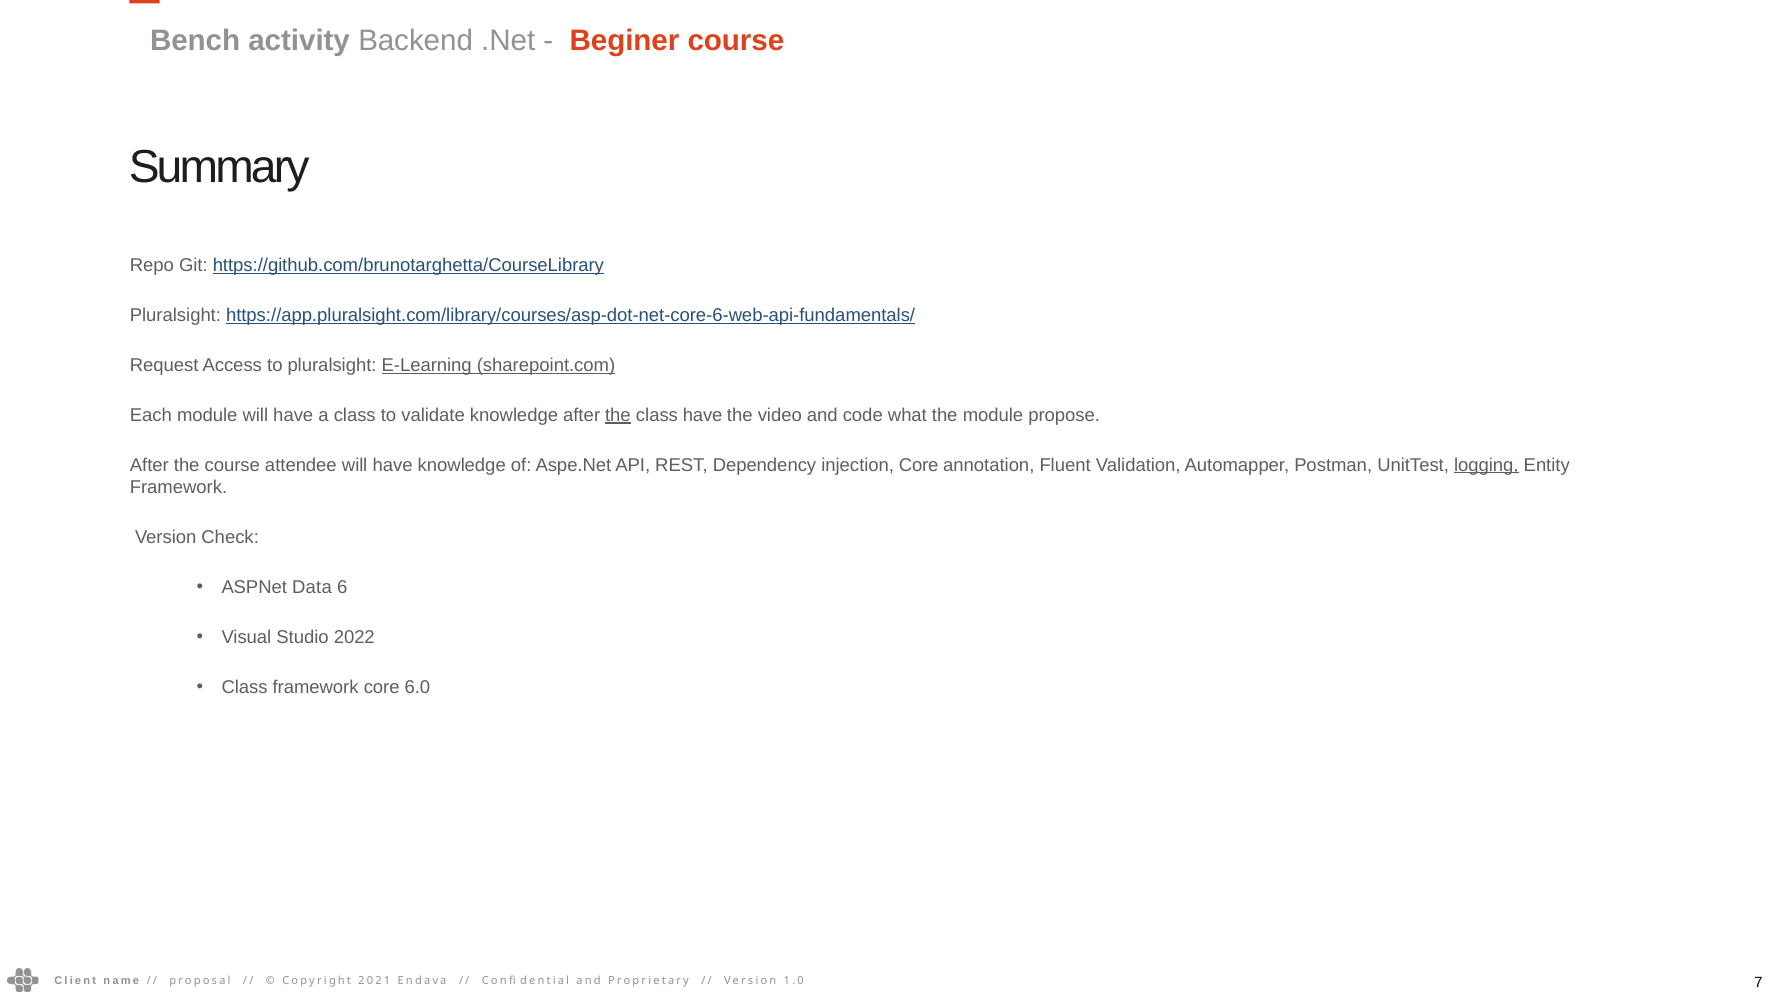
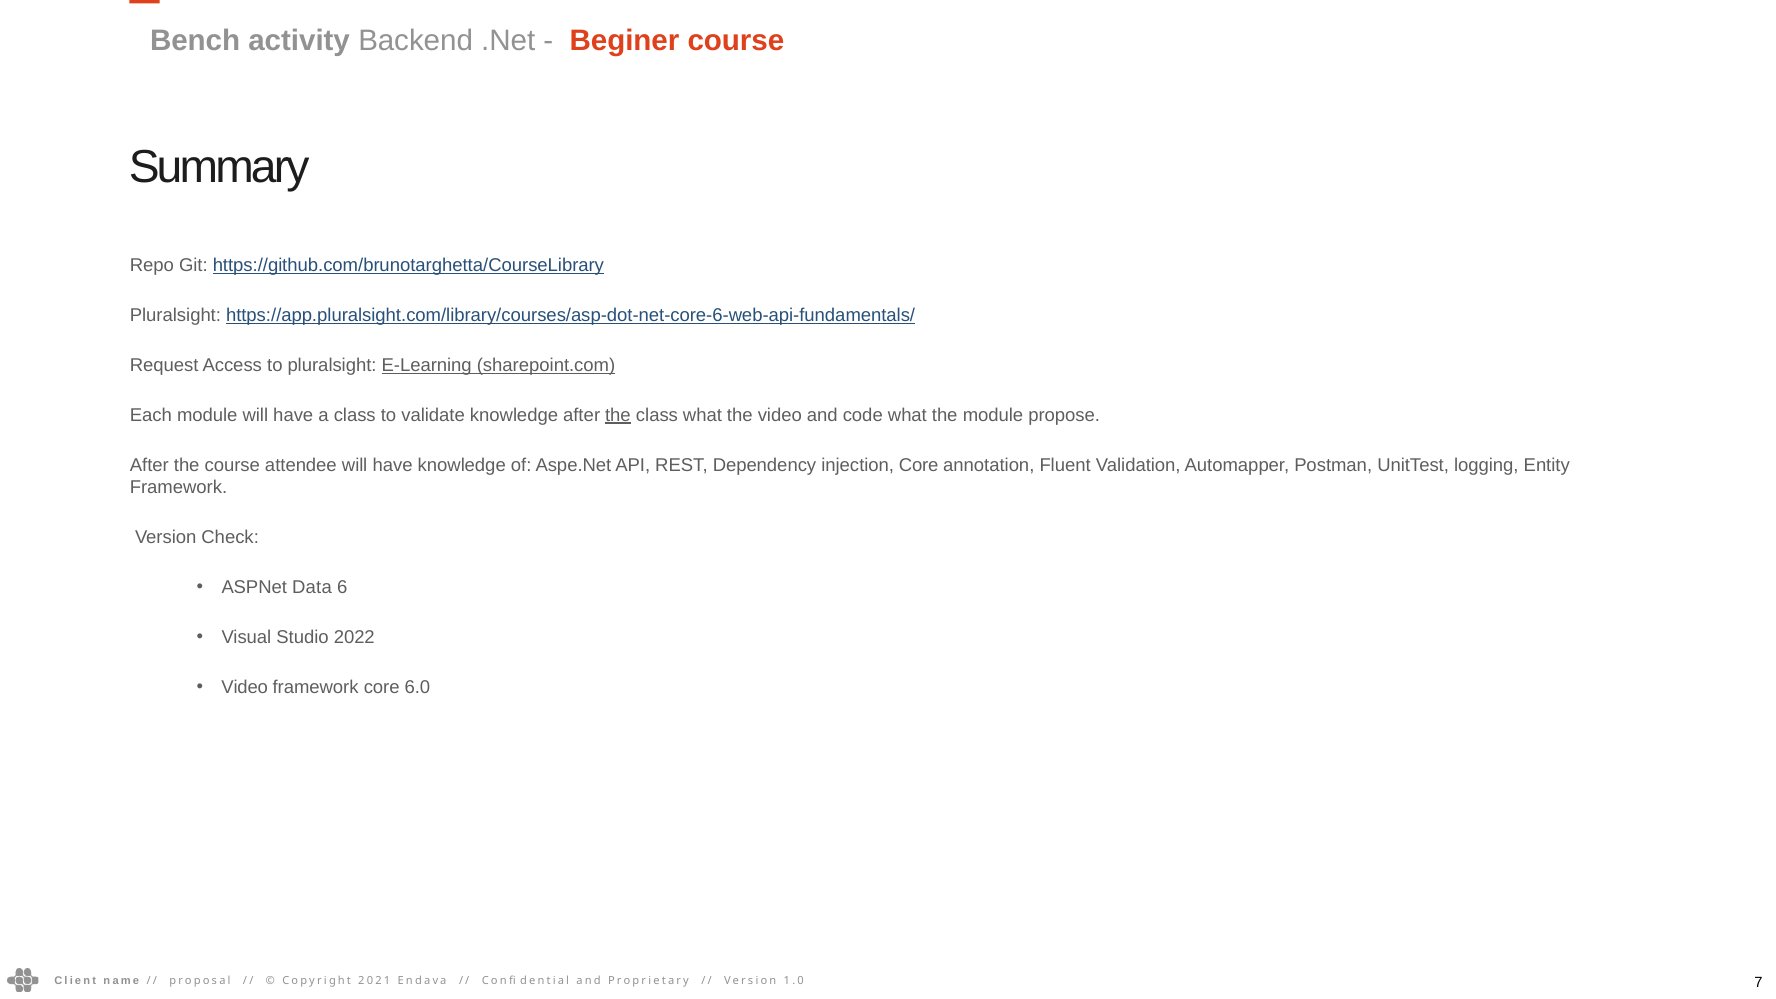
class have: have -> what
logging underline: present -> none
Class at (245, 687): Class -> Video
